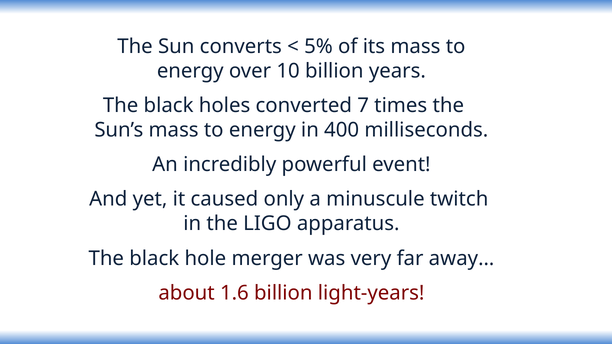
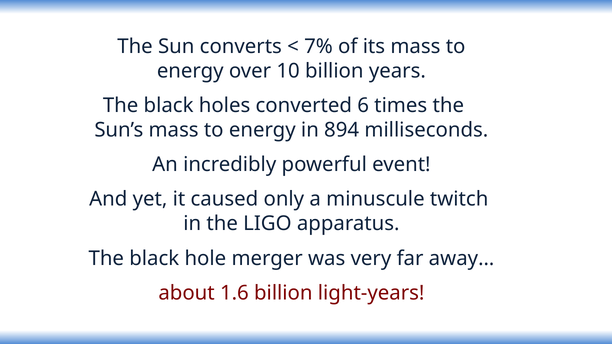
5%: 5% -> 7%
7: 7 -> 6
400: 400 -> 894
